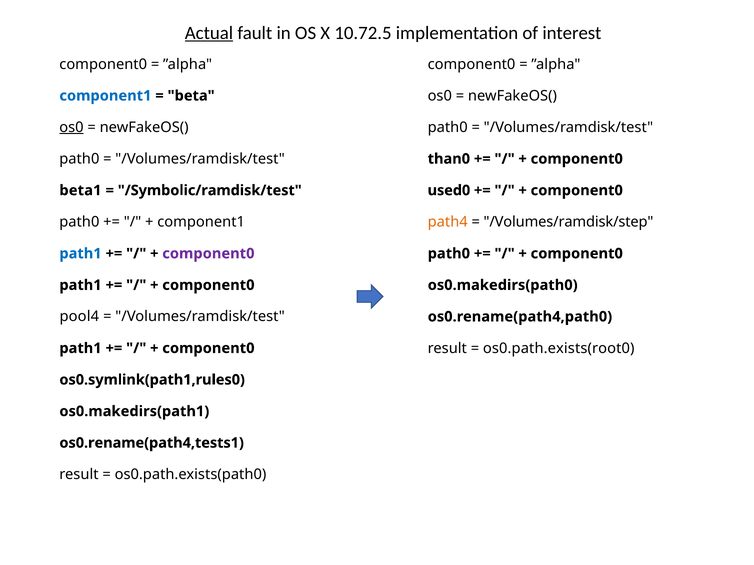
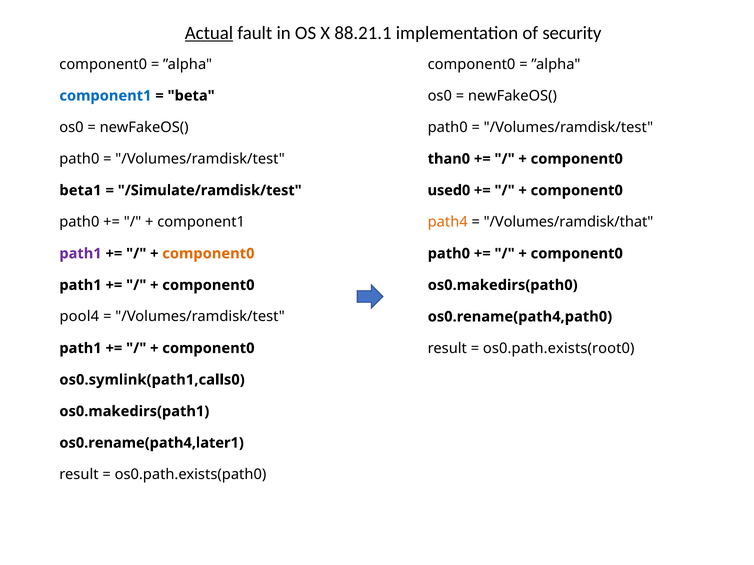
10.72.5: 10.72.5 -> 88.21.1
interest: interest -> security
os0 at (71, 127) underline: present -> none
/Symbolic/ramdisk/test: /Symbolic/ramdisk/test -> /Simulate/ramdisk/test
/Volumes/ramdisk/step: /Volumes/ramdisk/step -> /Volumes/ramdisk/that
path1 at (81, 254) colour: blue -> purple
component0 at (208, 254) colour: purple -> orange
os0.symlink(path1,rules0: os0.symlink(path1,rules0 -> os0.symlink(path1,calls0
os0.rename(path4,tests1: os0.rename(path4,tests1 -> os0.rename(path4,later1
